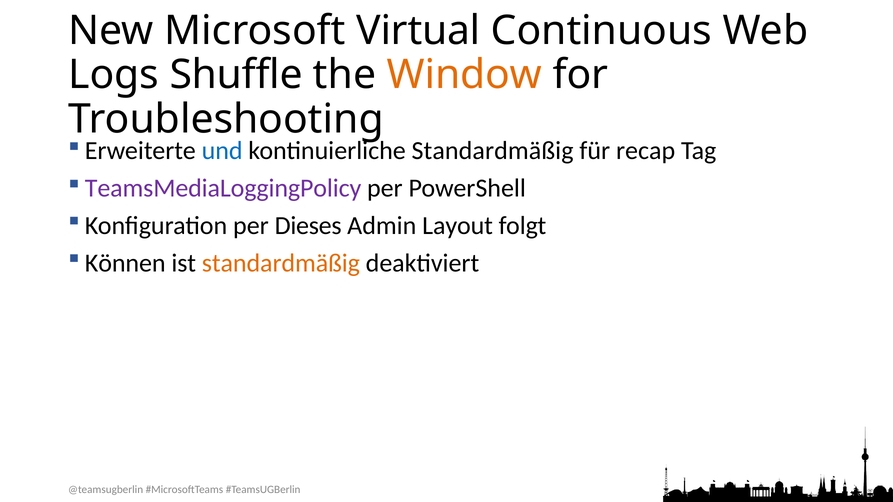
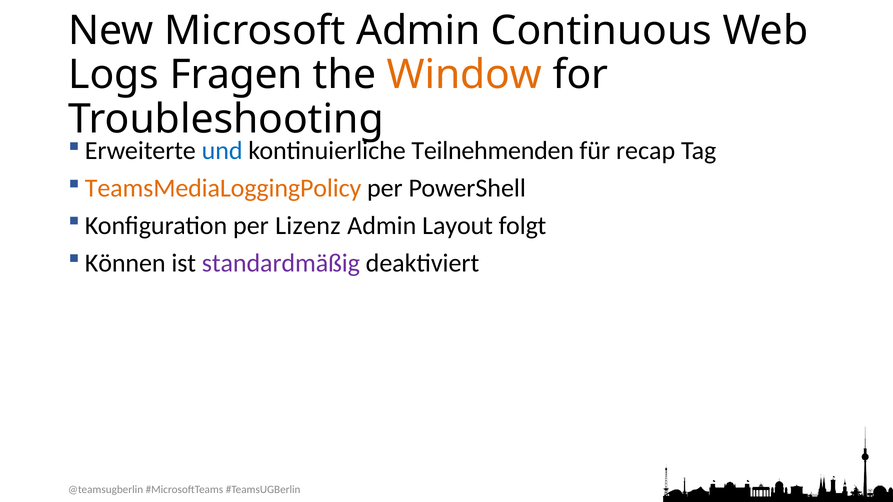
Microsoft Virtual: Virtual -> Admin
Shuffle: Shuffle -> Fragen
kontinuierliche Standardmäßig: Standardmäßig -> Teilnehmenden
TeamsMediaLoggingPolicy colour: purple -> orange
Dieses: Dieses -> Lizenz
standardmäßig at (281, 263) colour: orange -> purple
